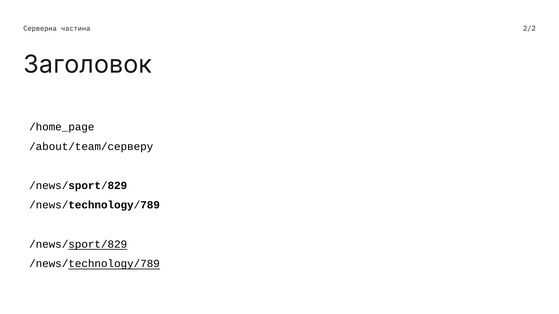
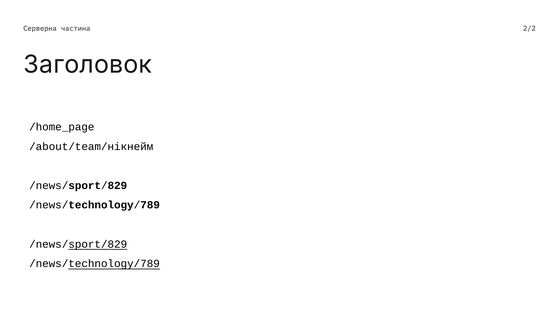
/about/team/серверу: /about/team/серверу -> /about/team/нікнейм
